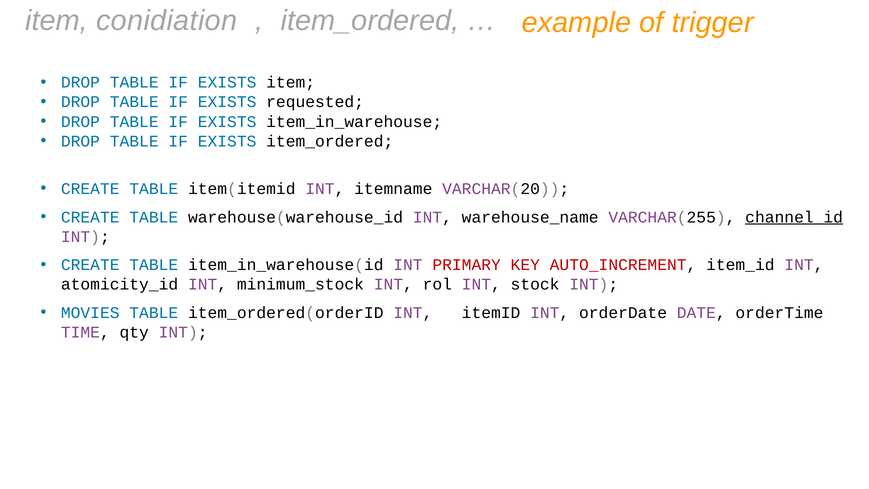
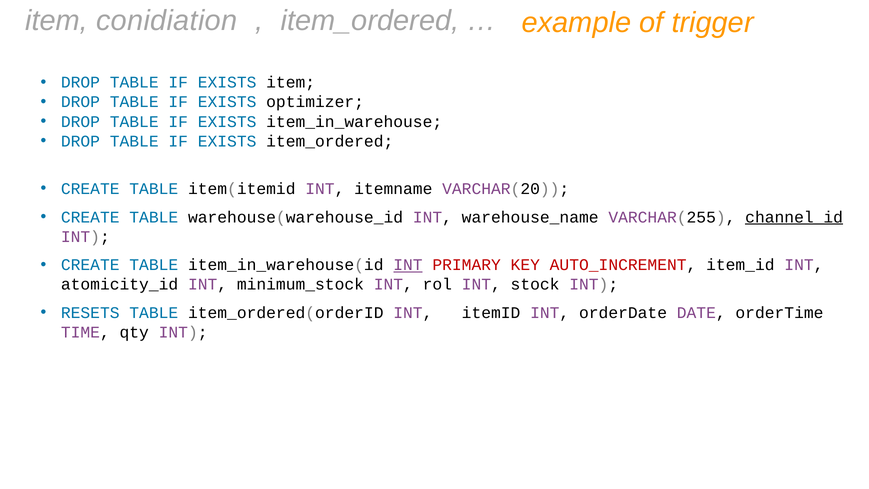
requested: requested -> optimizer
INT at (408, 265) underline: none -> present
MOVIES: MOVIES -> RESETS
